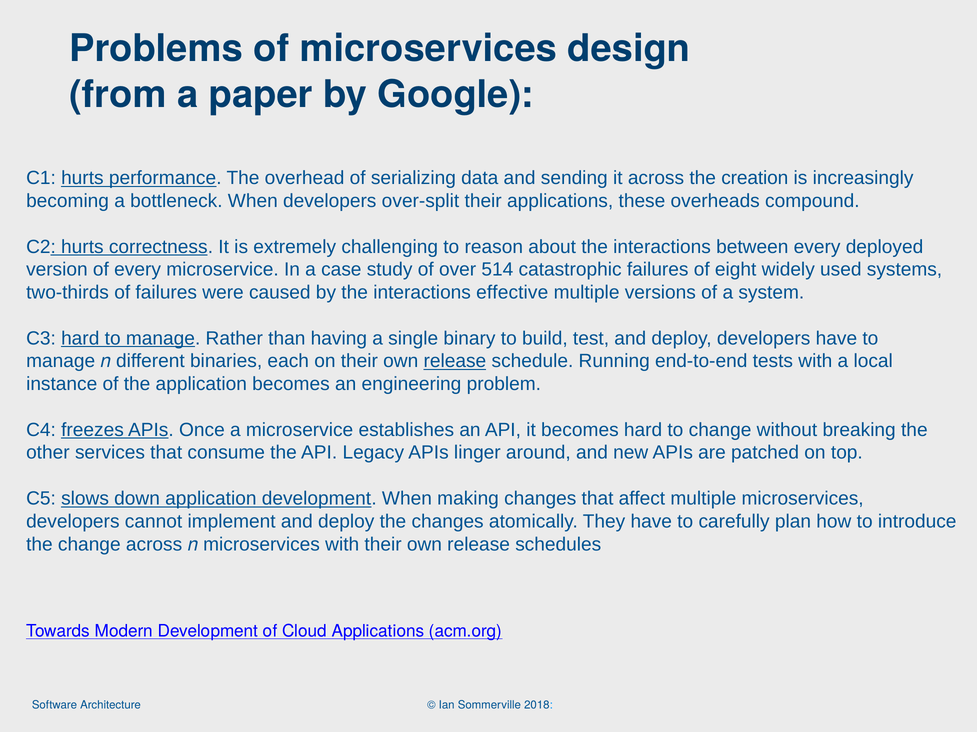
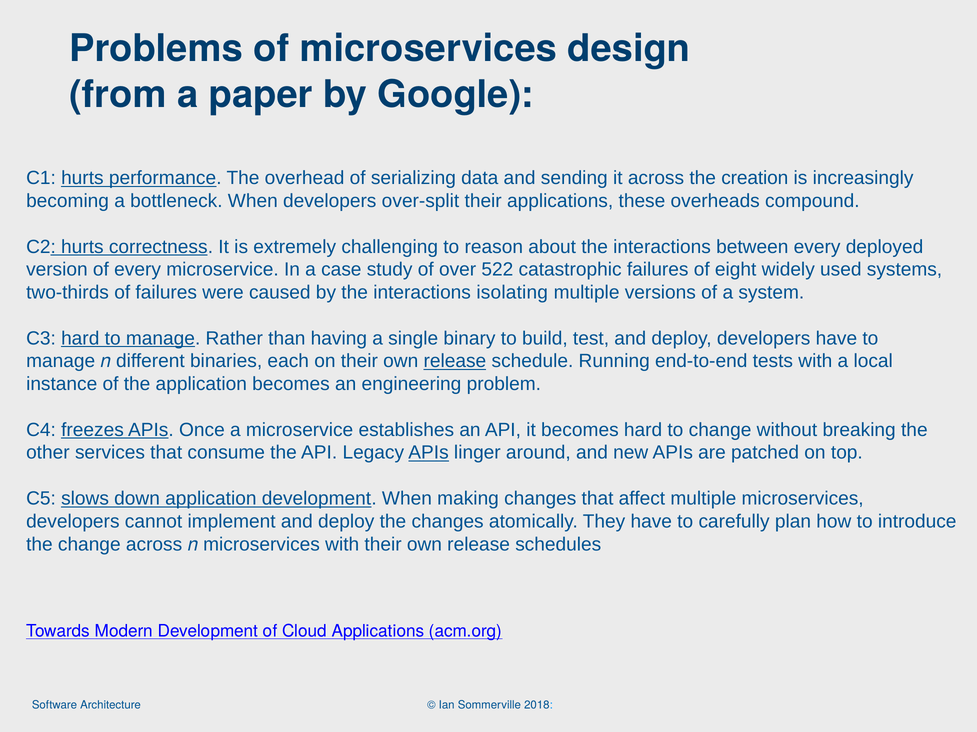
514: 514 -> 522
effective: effective -> isolating
APIs at (429, 453) underline: none -> present
